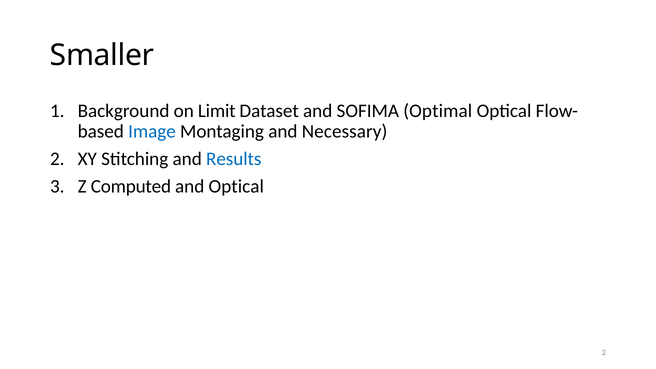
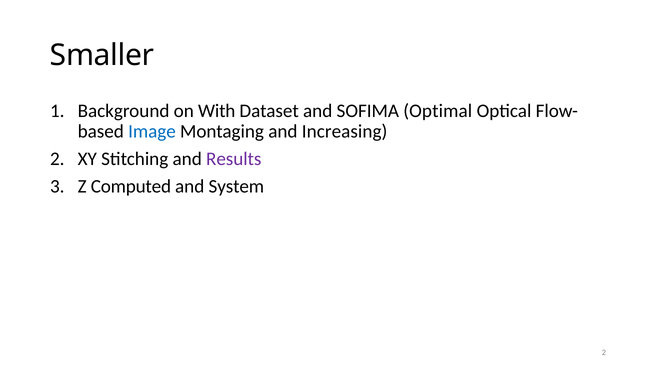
Limit: Limit -> With
Necessary: Necessary -> Increasing
Results colour: blue -> purple
and Optical: Optical -> System
